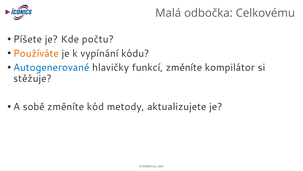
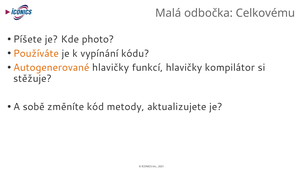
počtu: počtu -> photo
Autogenerované colour: blue -> orange
funkcí změníte: změníte -> hlavičky
